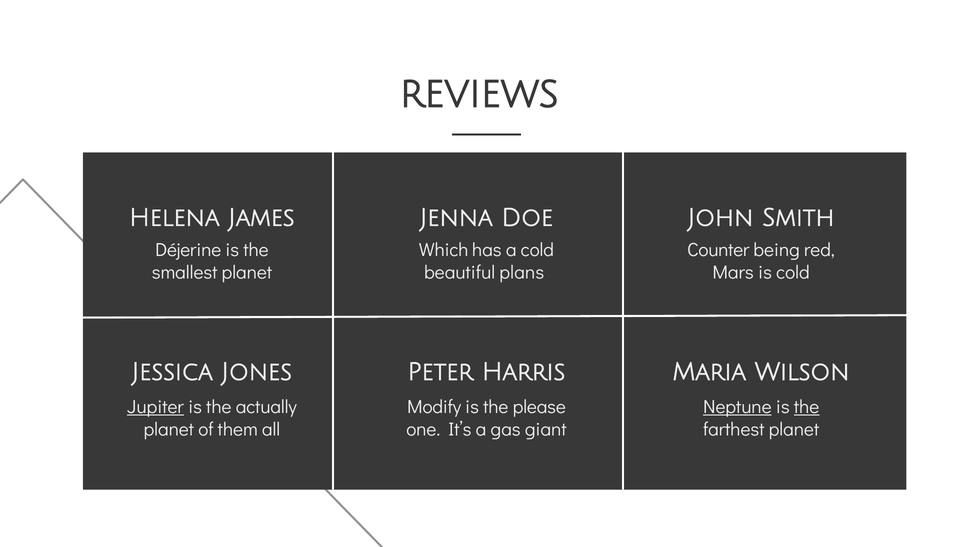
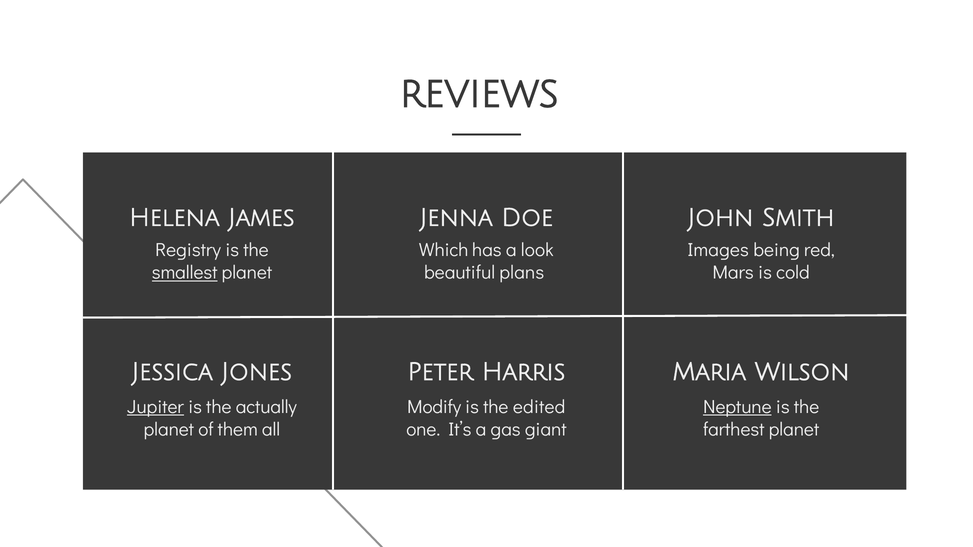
Déjerine: Déjerine -> Registry
a cold: cold -> look
Counter: Counter -> Images
smallest underline: none -> present
please: please -> edited
the at (807, 407) underline: present -> none
